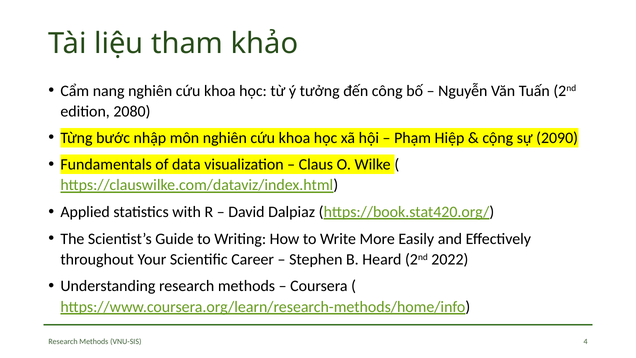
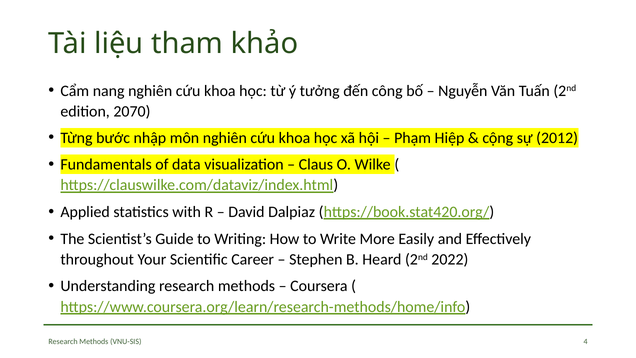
2080: 2080 -> 2070
2090: 2090 -> 2012
